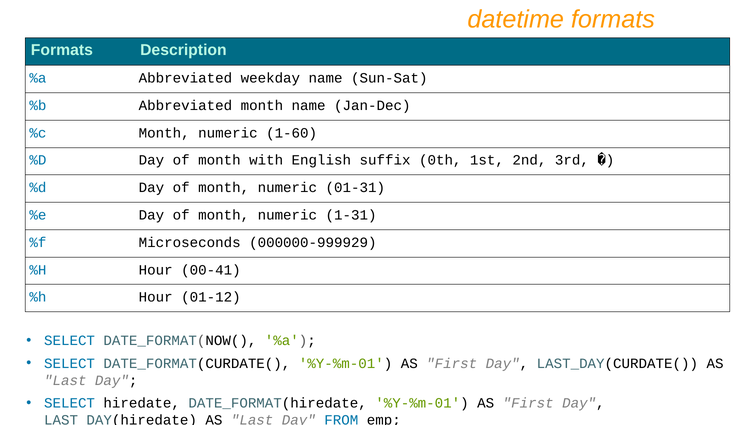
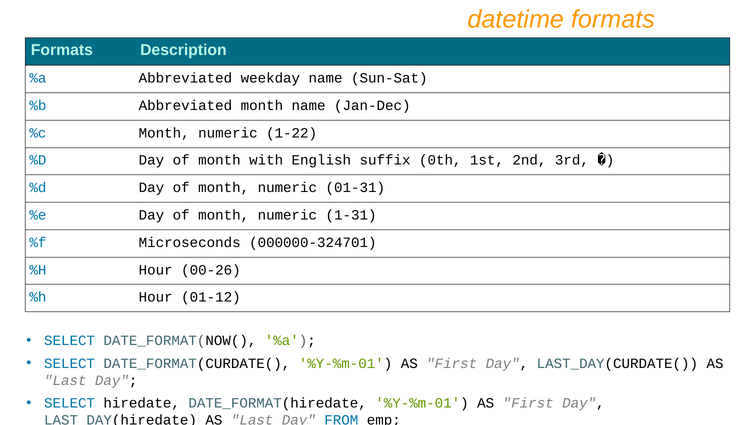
1-60: 1-60 -> 1-22
000000-999929: 000000-999929 -> 000000-324701
00-41: 00-41 -> 00-26
